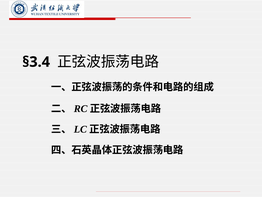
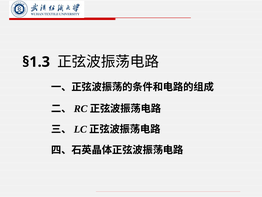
§3.4: §3.4 -> §1.3
